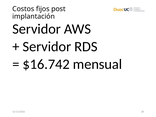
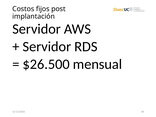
$16.742: $16.742 -> $26.500
